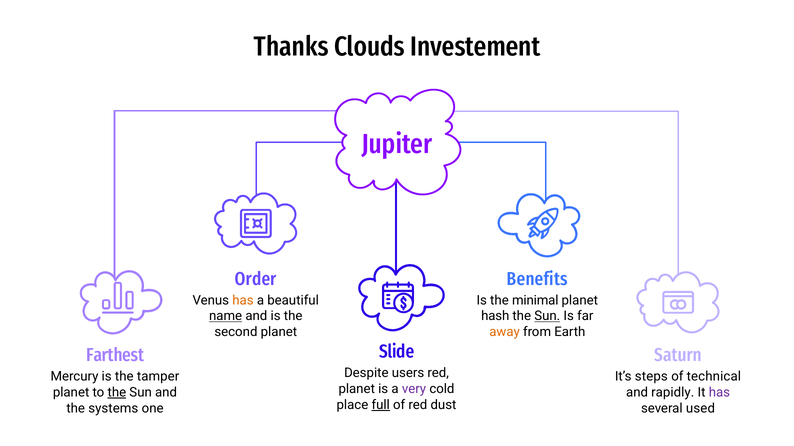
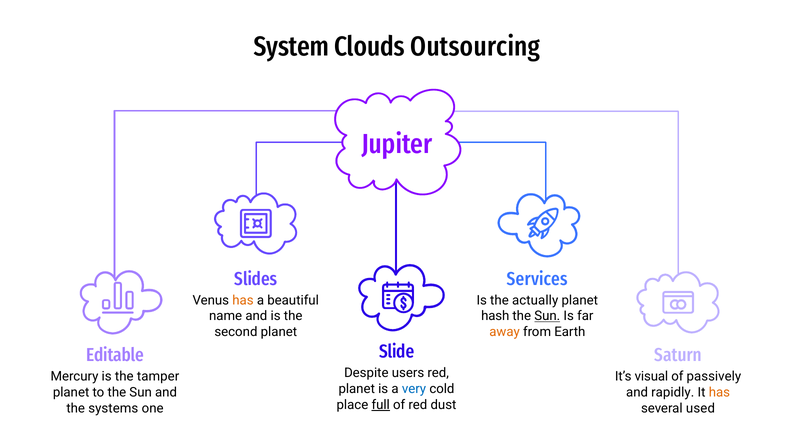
Thanks: Thanks -> System
Investement: Investement -> Outsourcing
Order: Order -> Slides
Benefits: Benefits -> Services
minimal: minimal -> actually
name underline: present -> none
Farthest: Farthest -> Editable
steps: steps -> visual
technical: technical -> passively
very colour: purple -> blue
the at (117, 393) underline: present -> none
has at (719, 393) colour: purple -> orange
